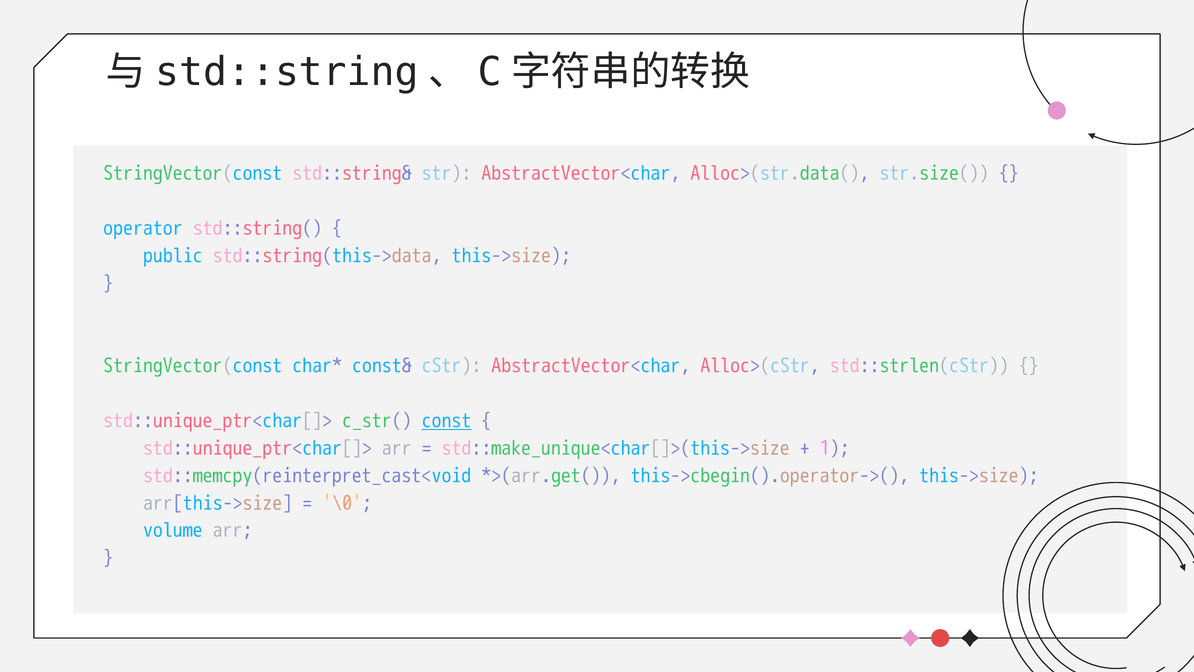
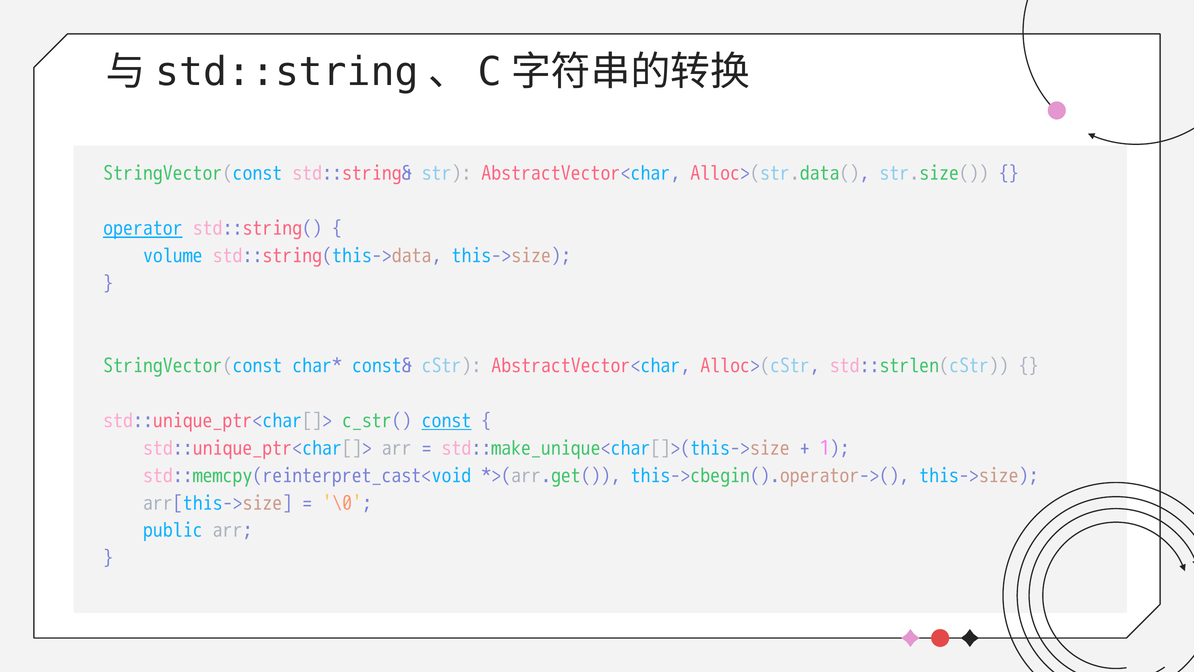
operator underline: none -> present
public: public -> volume
volume: volume -> public
